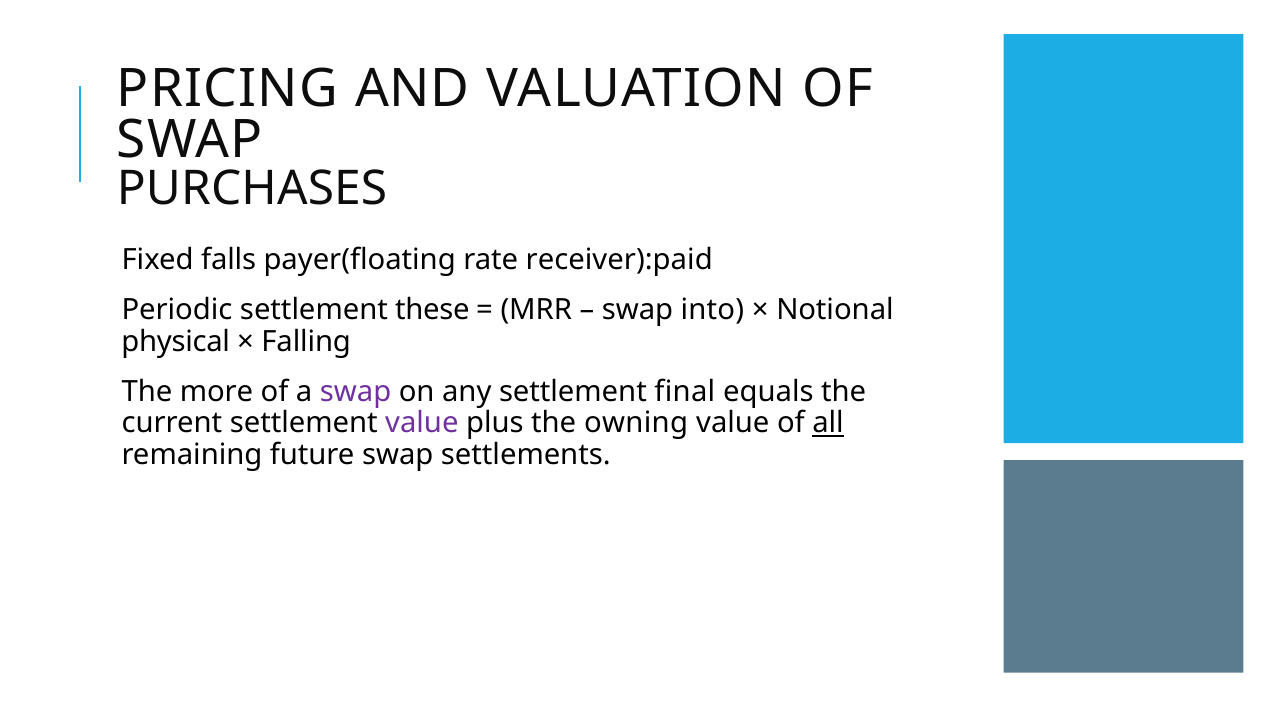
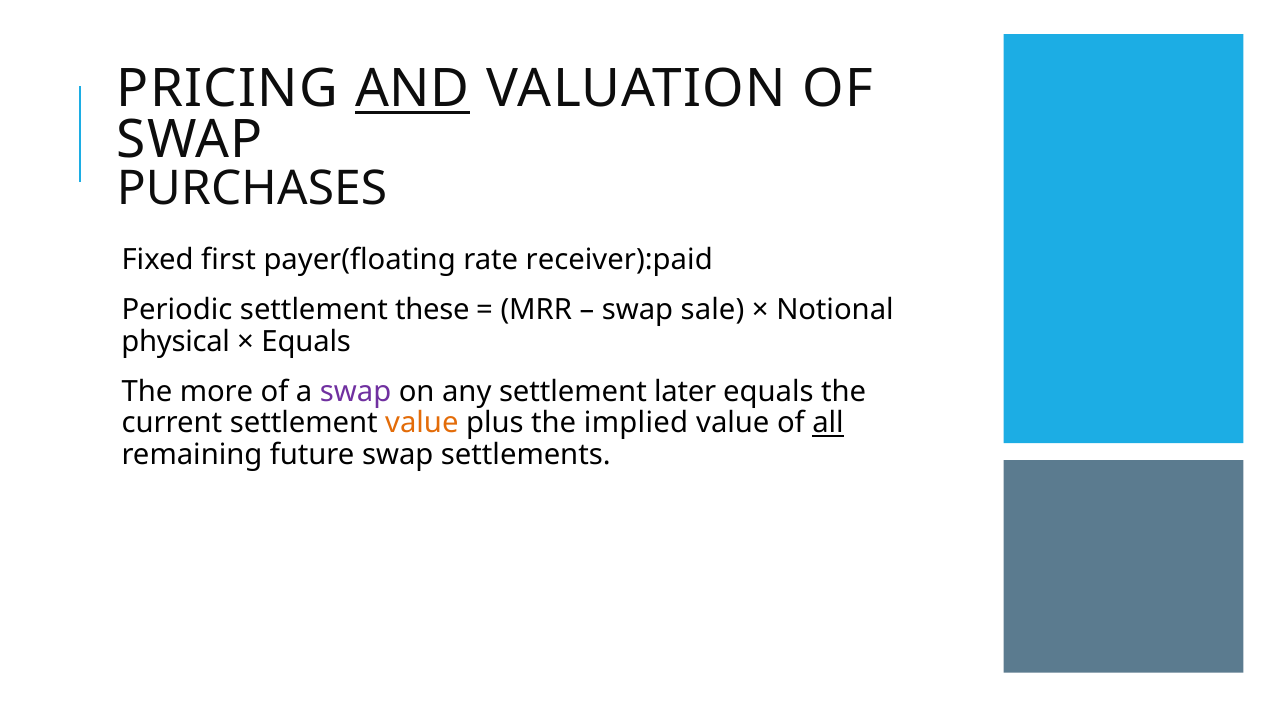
AND underline: none -> present
falls: falls -> first
into: into -> sale
Falling at (306, 342): Falling -> Equals
final: final -> later
value at (422, 423) colour: purple -> orange
owning: owning -> implied
